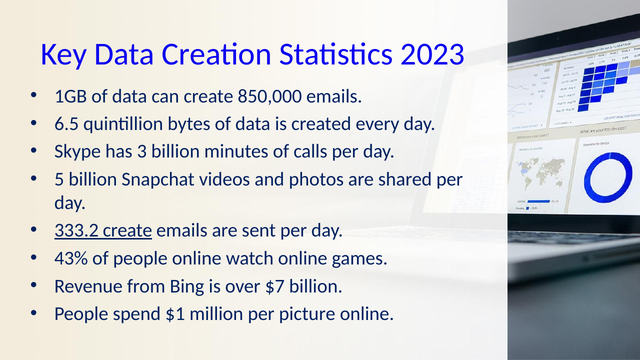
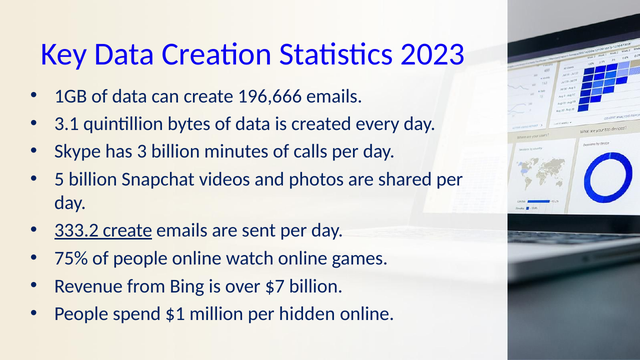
850,000: 850,000 -> 196,666
6.5: 6.5 -> 3.1
43%: 43% -> 75%
picture: picture -> hidden
